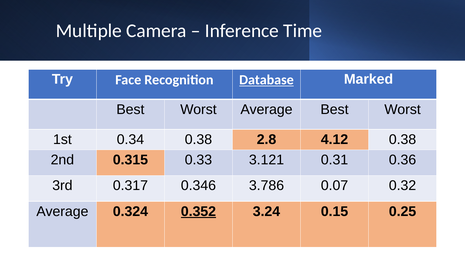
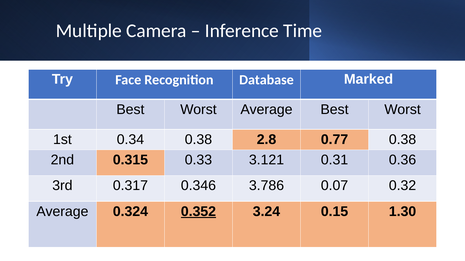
Database underline: present -> none
4.12: 4.12 -> 0.77
0.25: 0.25 -> 1.30
